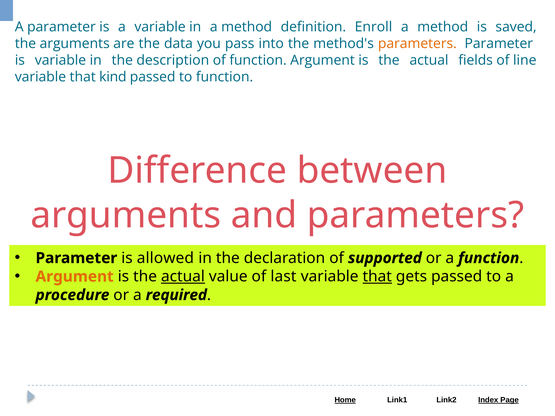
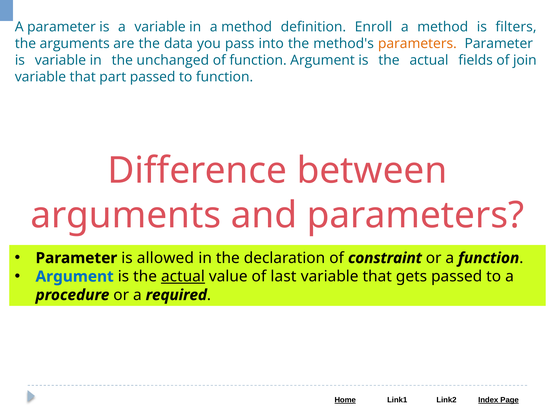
saved: saved -> filters
description: description -> unchanged
line: line -> join
kind: kind -> part
supported: supported -> constraint
Argument at (75, 277) colour: orange -> blue
that at (377, 277) underline: present -> none
